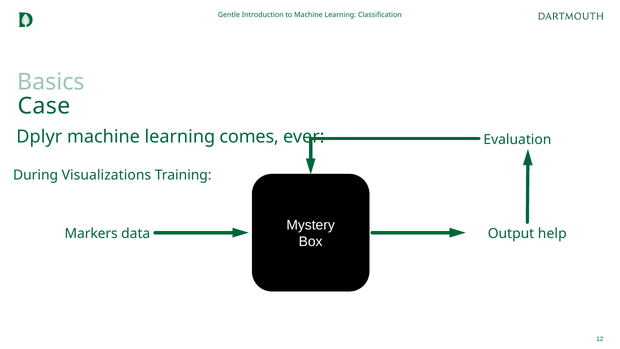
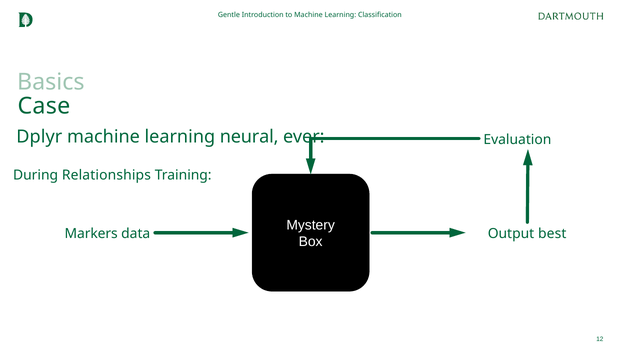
comes: comes -> neural
Visualizations: Visualizations -> Relationships
help: help -> best
